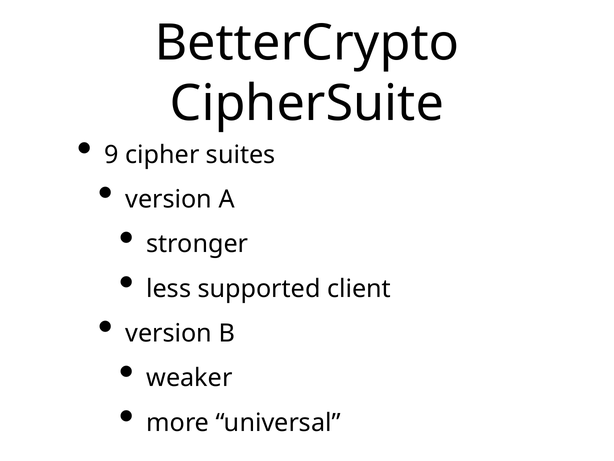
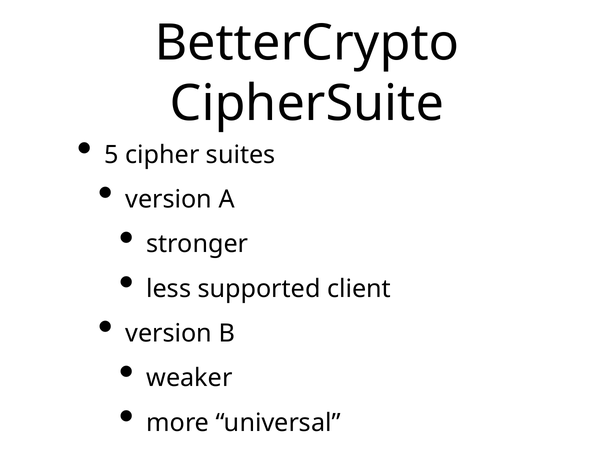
9: 9 -> 5
